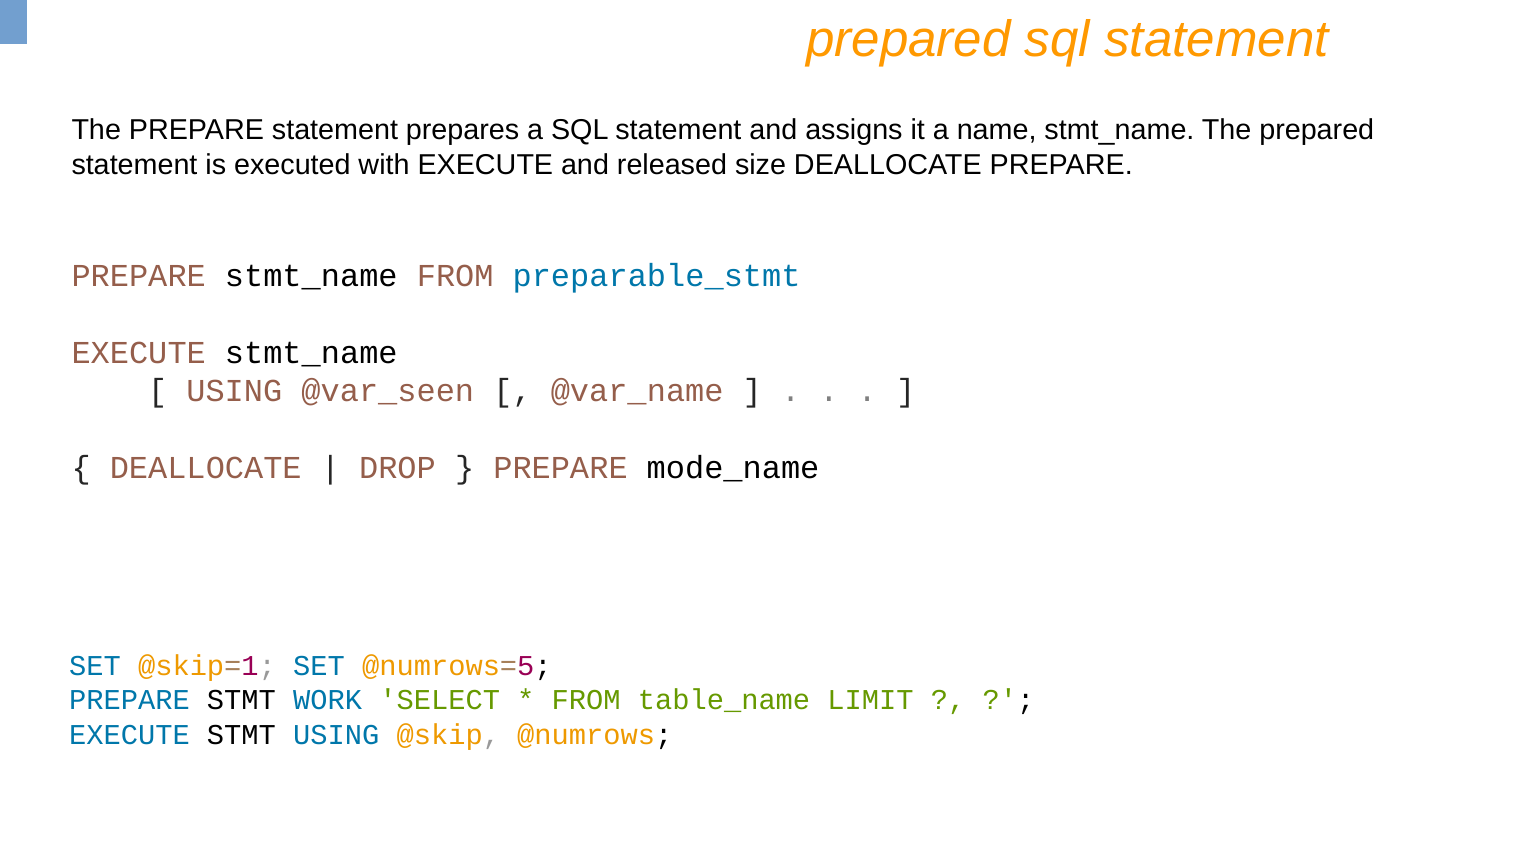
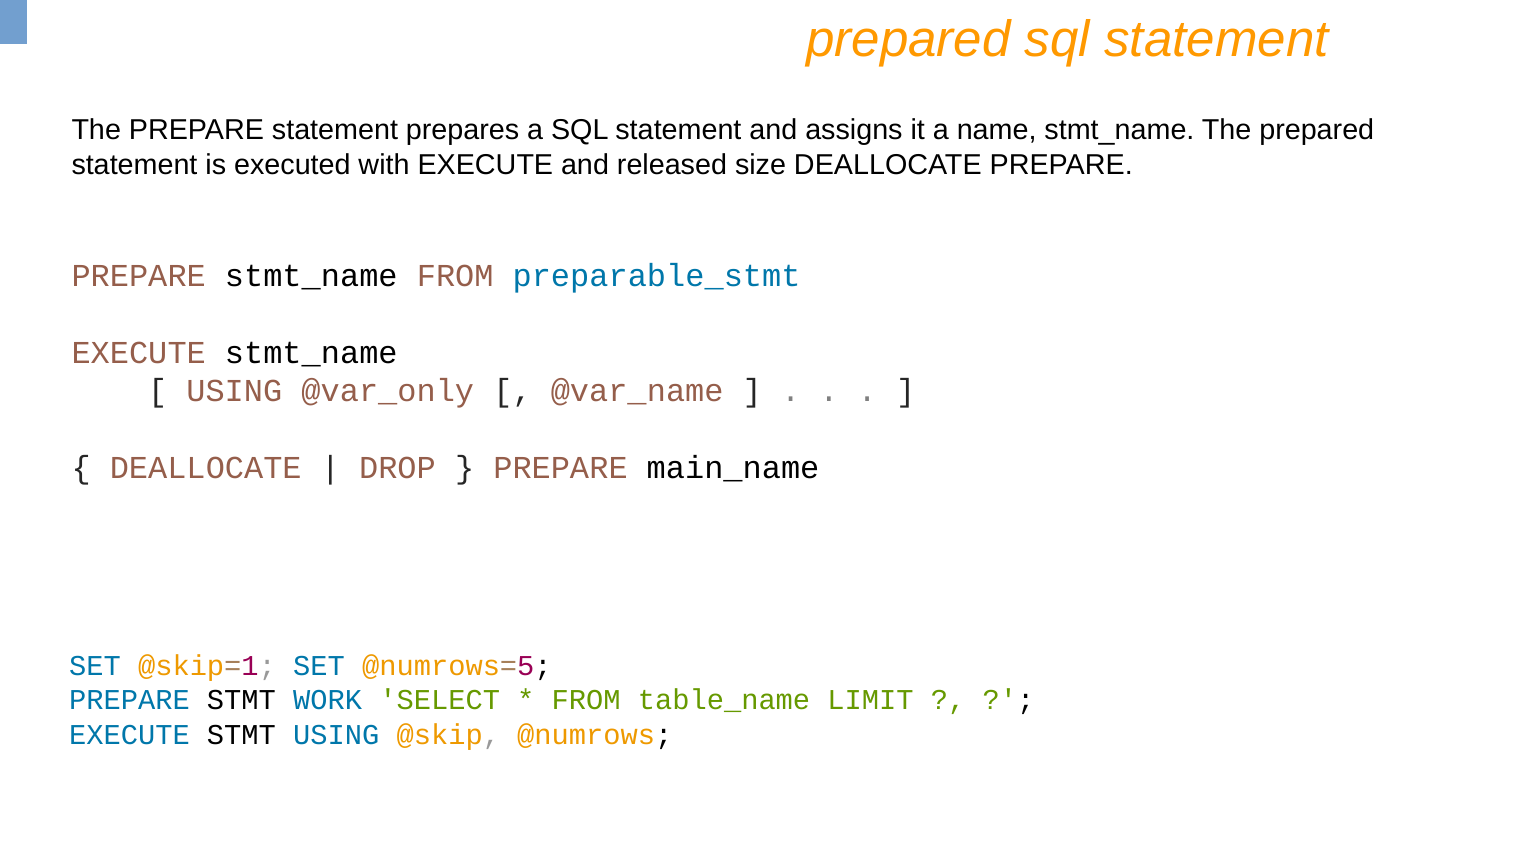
@var_seen: @var_seen -> @var_only
mode_name: mode_name -> main_name
